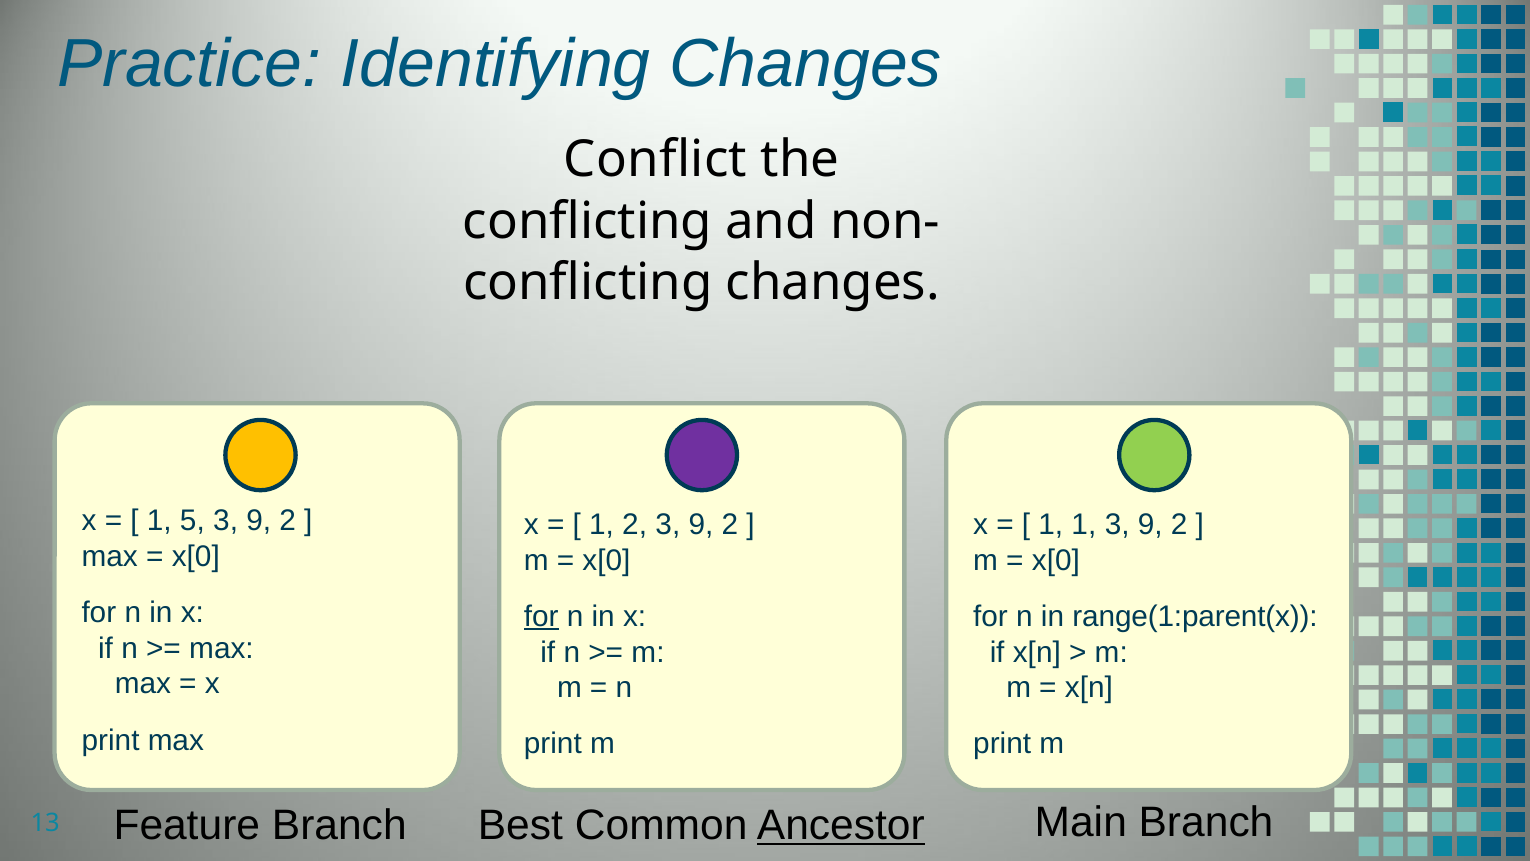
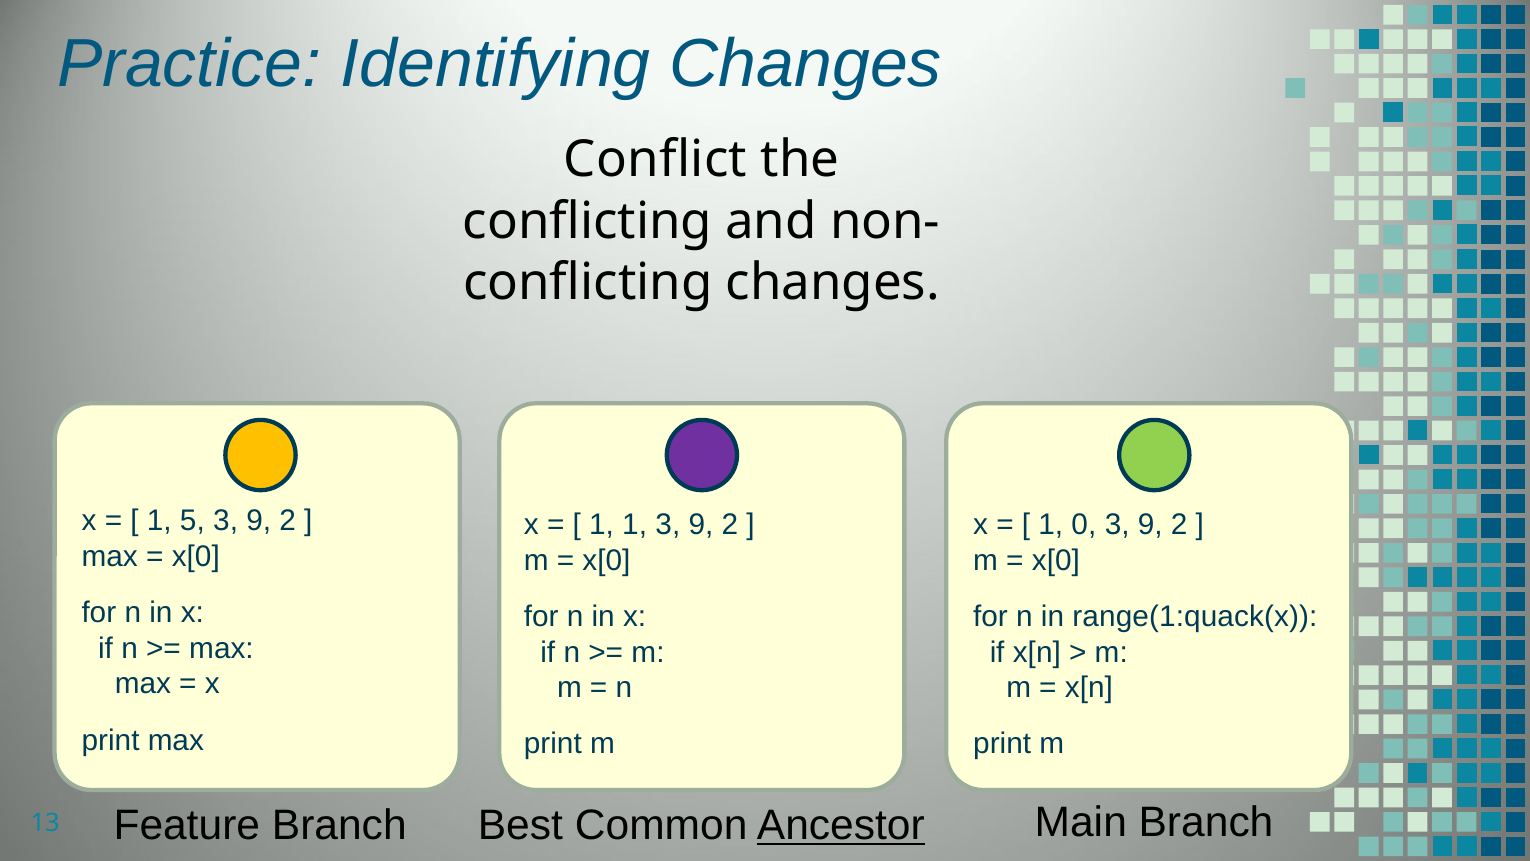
1 2: 2 -> 1
1 1: 1 -> 0
for at (541, 616) underline: present -> none
range(1:parent(x: range(1:parent(x -> range(1:quack(x
